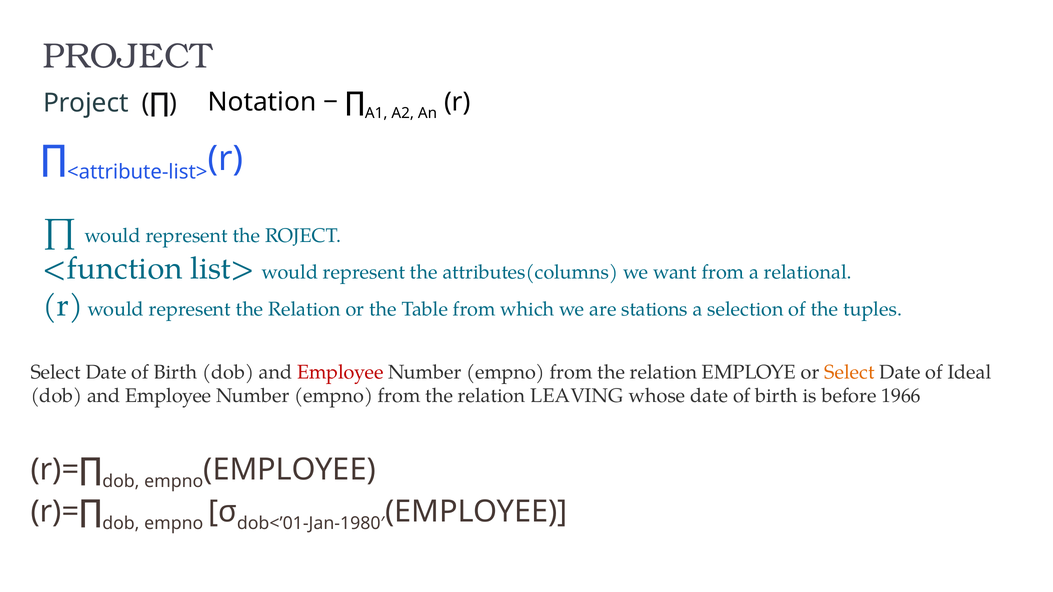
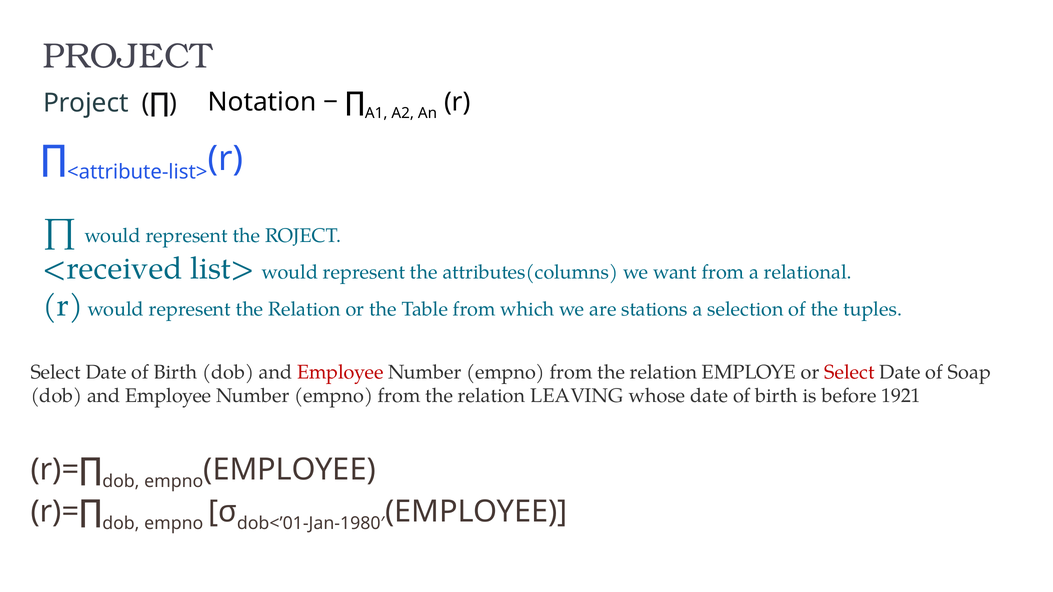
<function: <function -> <received
Select at (849, 372) colour: orange -> red
Ideal: Ideal -> Soap
1966: 1966 -> 1921
